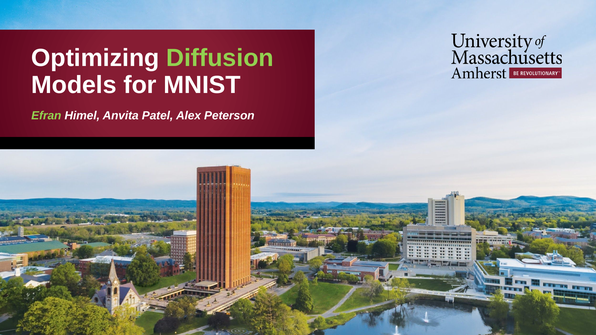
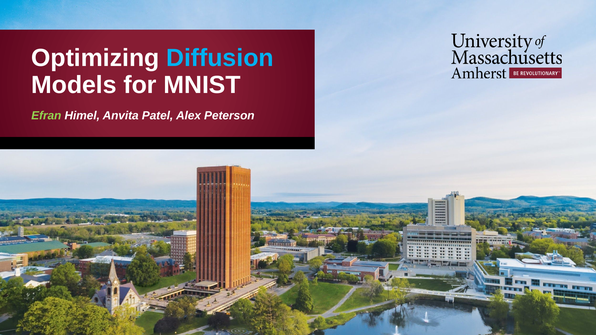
Diffusion colour: light green -> light blue
